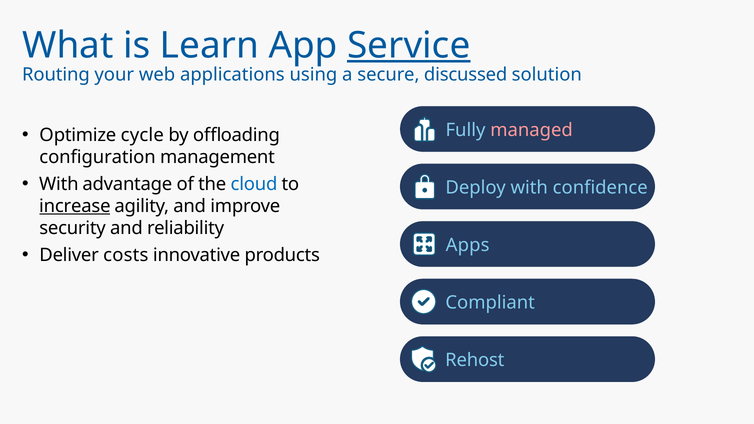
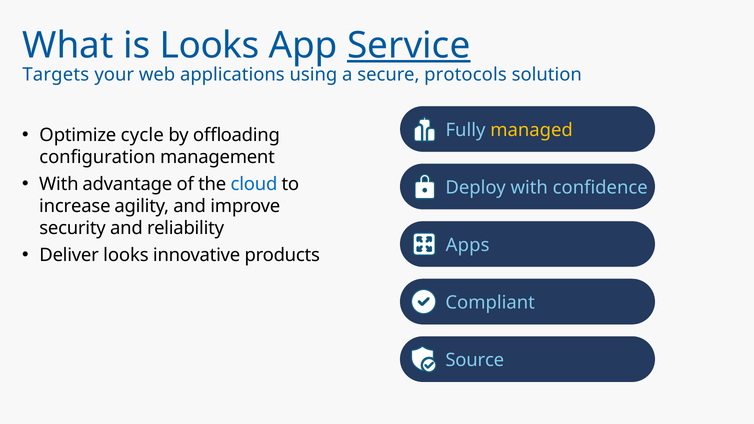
is Learn: Learn -> Looks
Routing: Routing -> Targets
discussed: discussed -> protocols
managed colour: pink -> yellow
increase underline: present -> none
Deliver costs: costs -> looks
Rehost: Rehost -> Source
